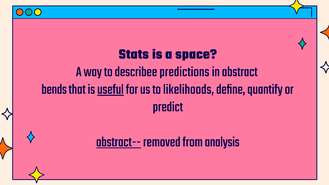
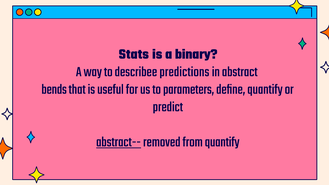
space: space -> binary
useful underline: present -> none
likelihoods: likelihoods -> parameters
from analysis: analysis -> quantify
